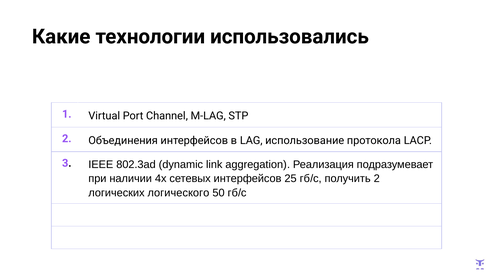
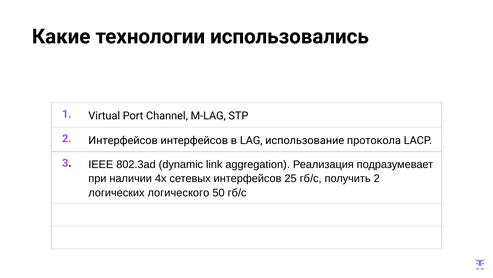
2 Объединения: Объединения -> Интерфейсов
